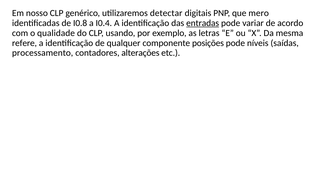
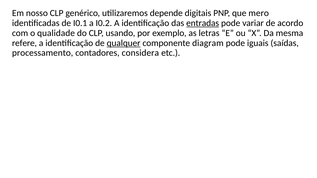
detectar: detectar -> depende
I0.8: I0.8 -> I0.1
I0.4: I0.4 -> I0.2
qualquer underline: none -> present
posições: posições -> diagram
níveis: níveis -> iguais
alterações: alterações -> considera
